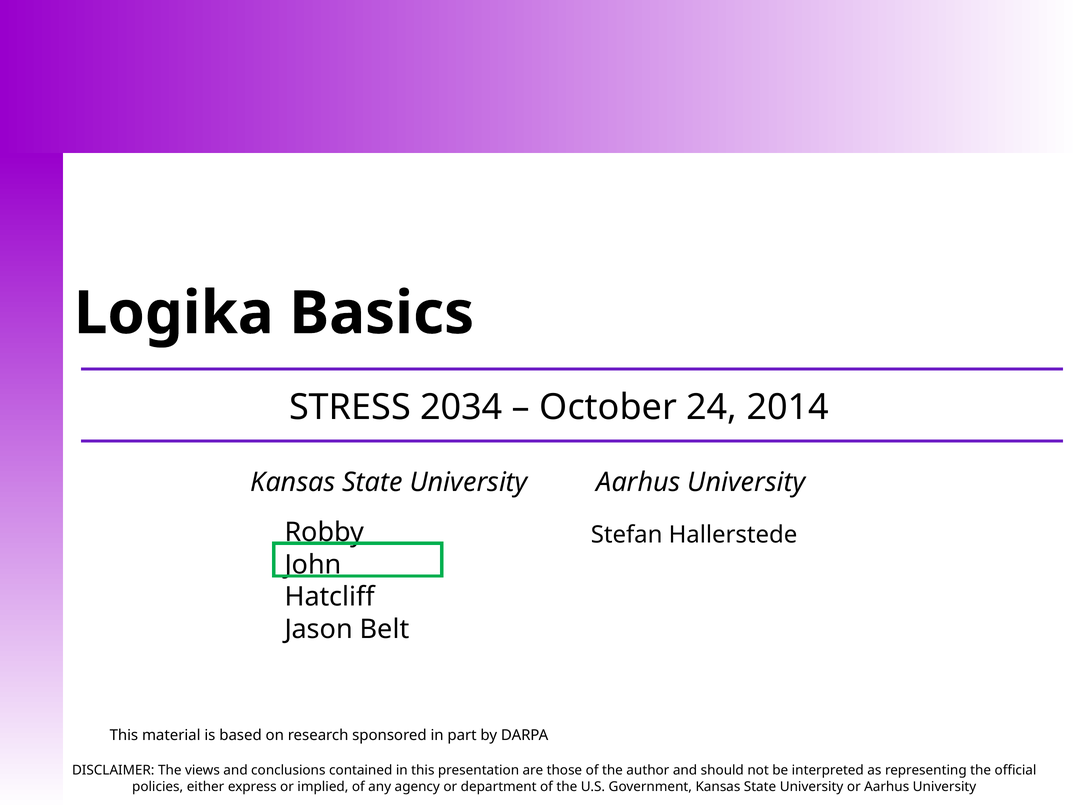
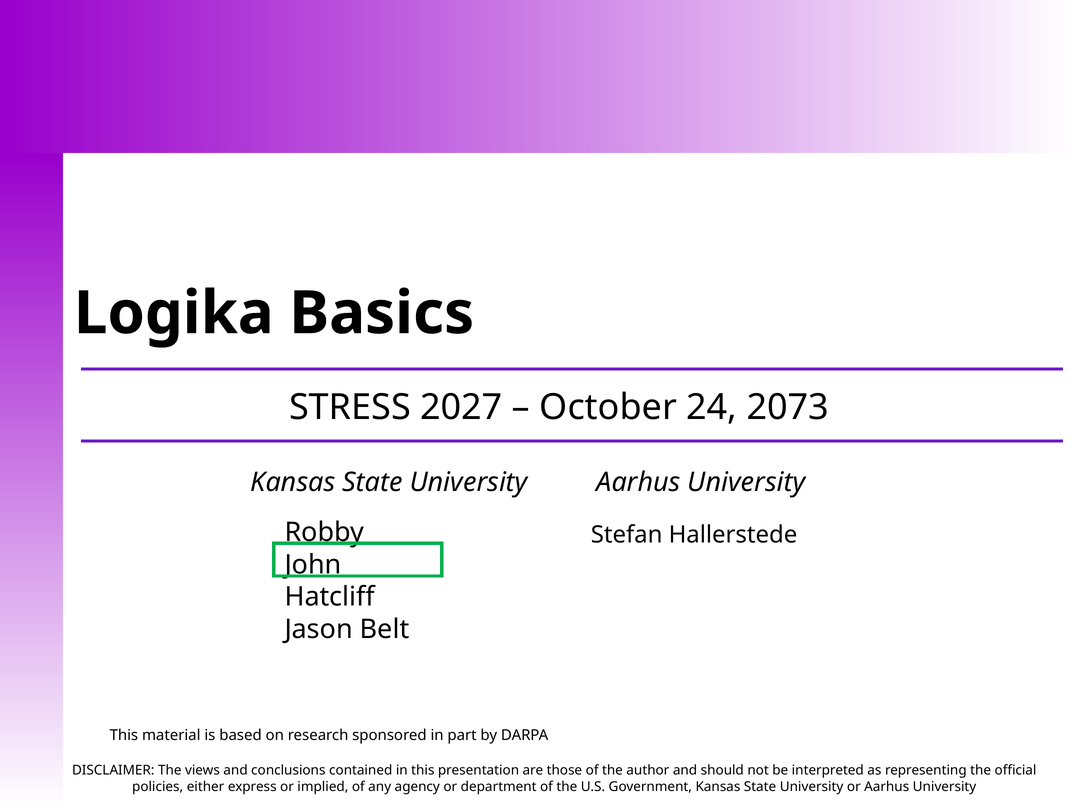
2034: 2034 -> 2027
2014: 2014 -> 2073
